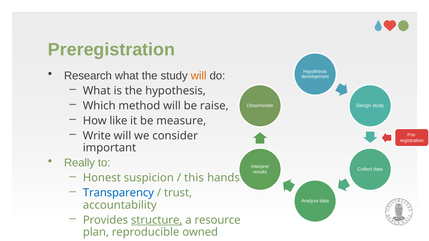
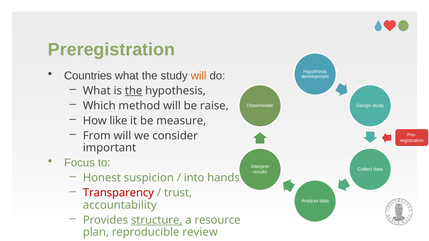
Research: Research -> Countries
the at (134, 91) underline: none -> present
Write: Write -> From
Really: Really -> Focus
this: this -> into
Transparency colour: blue -> red
owned: owned -> review
